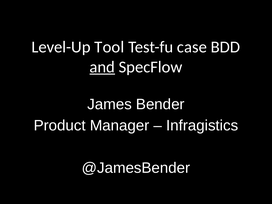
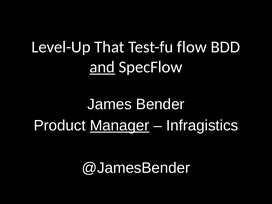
Tool: Tool -> That
case: case -> flow
Manager underline: none -> present
